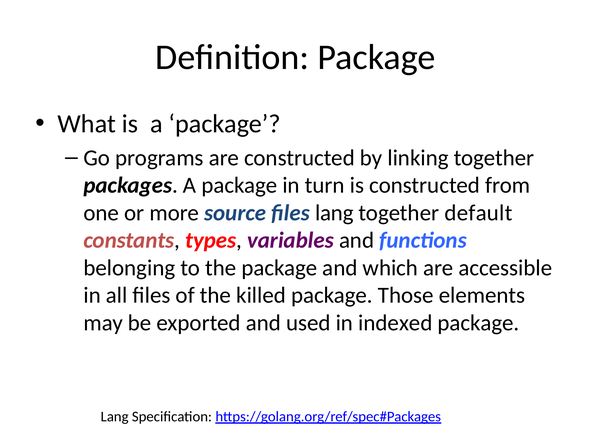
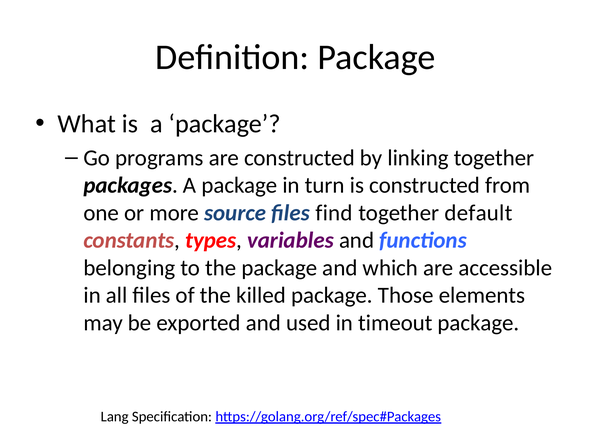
files lang: lang -> find
indexed: indexed -> timeout
